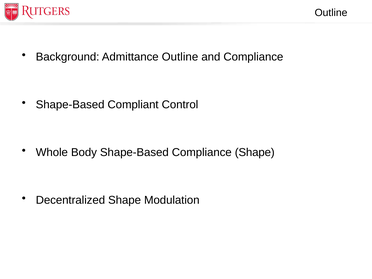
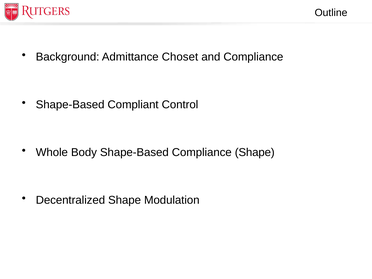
Admittance Outline: Outline -> Choset
